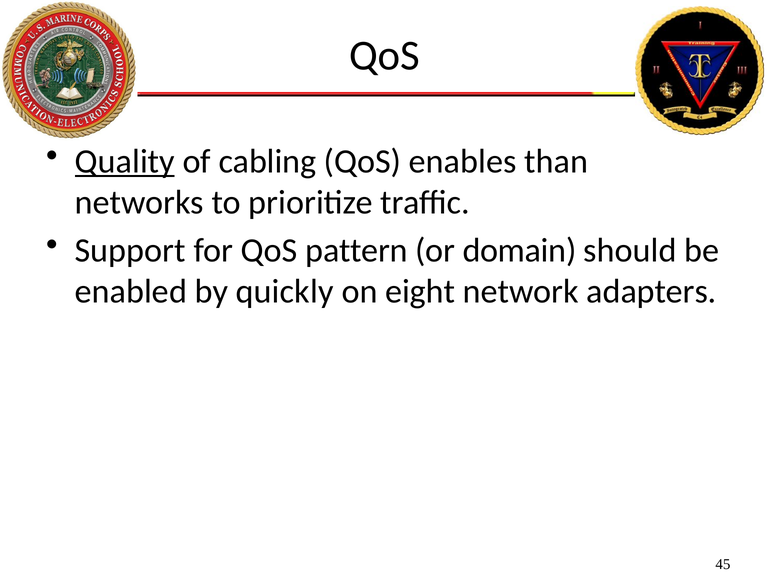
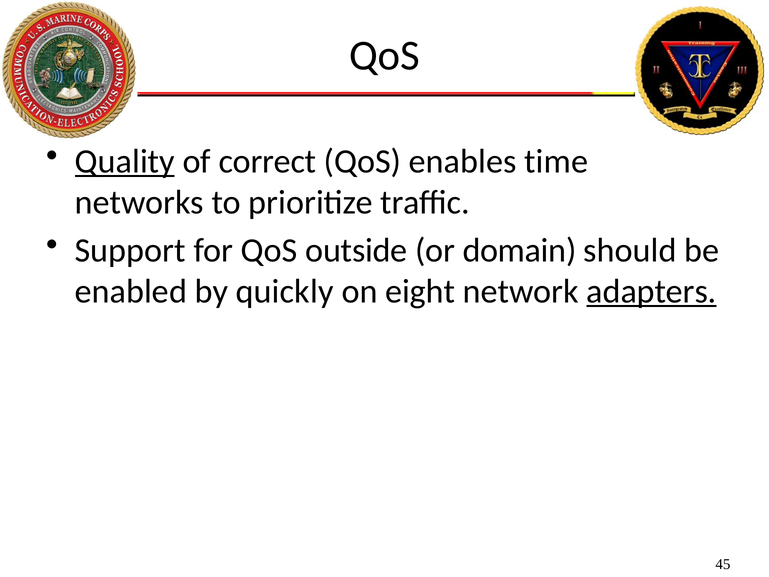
cabling: cabling -> correct
than: than -> time
pattern: pattern -> outside
adapters underline: none -> present
